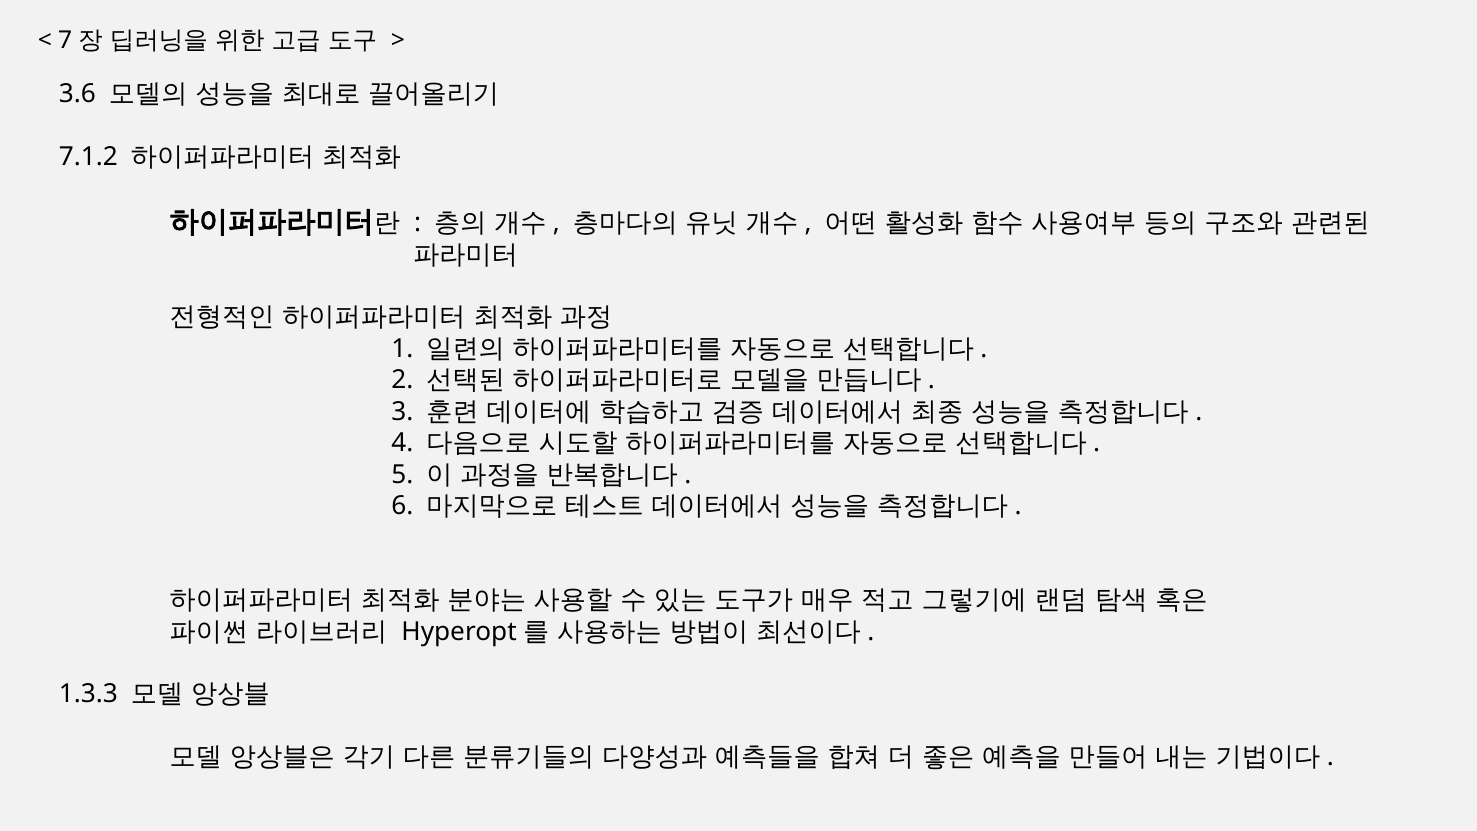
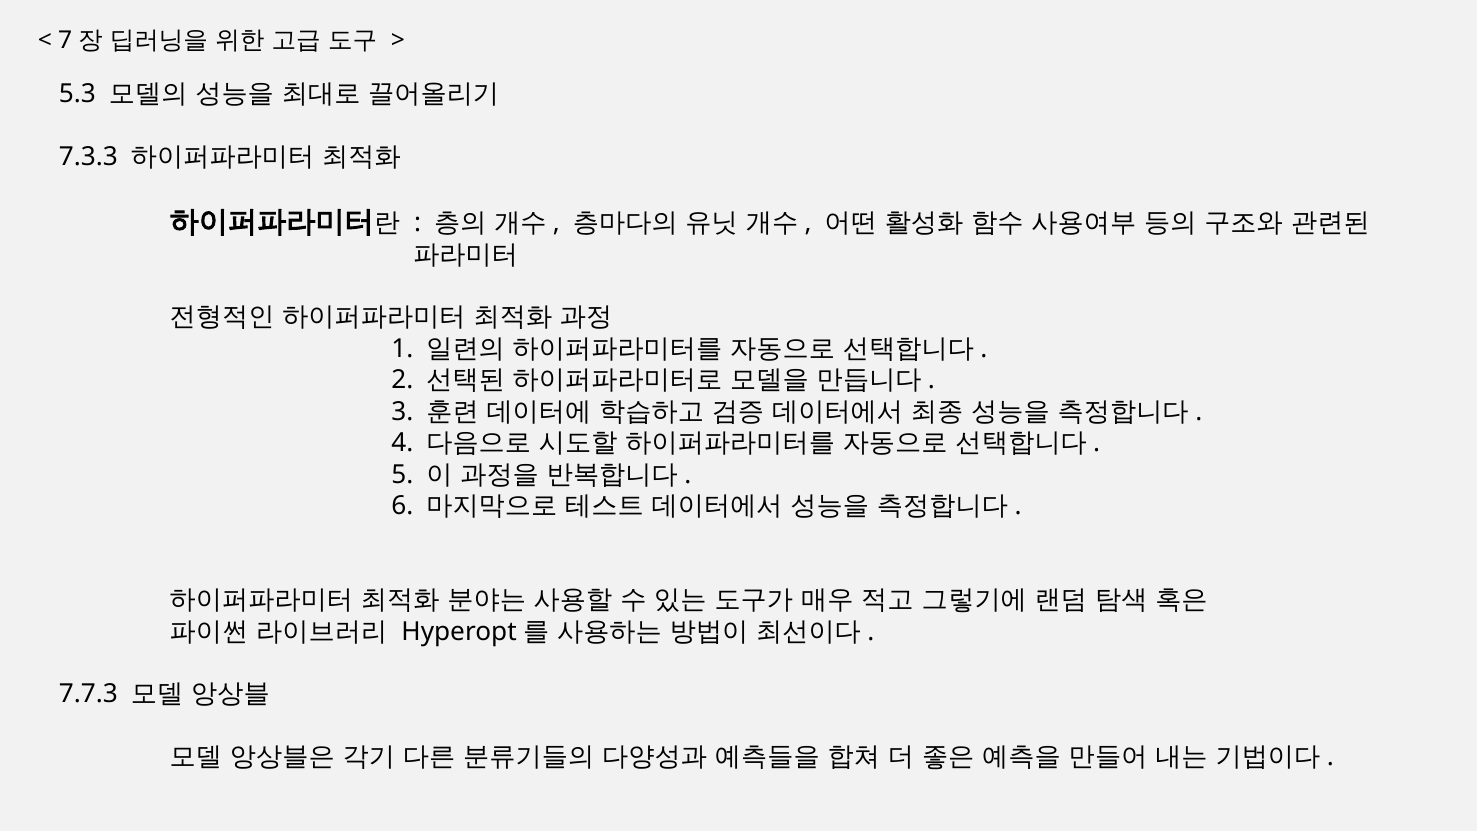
3.6: 3.6 -> 5.3
7.1.2: 7.1.2 -> 7.3.3
1.3.3: 1.3.3 -> 7.7.3
